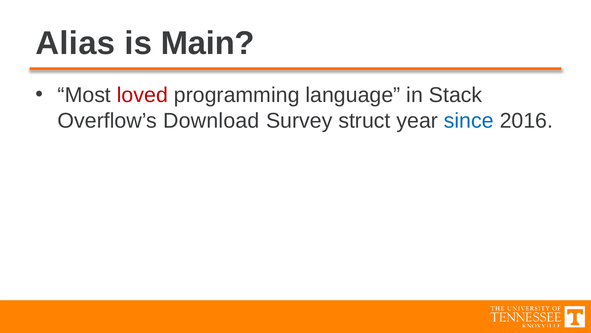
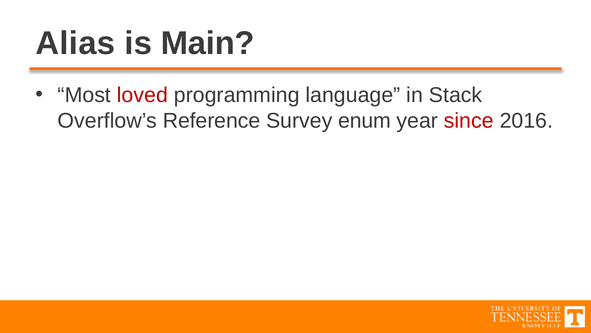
Download: Download -> Reference
struct: struct -> enum
since colour: blue -> red
